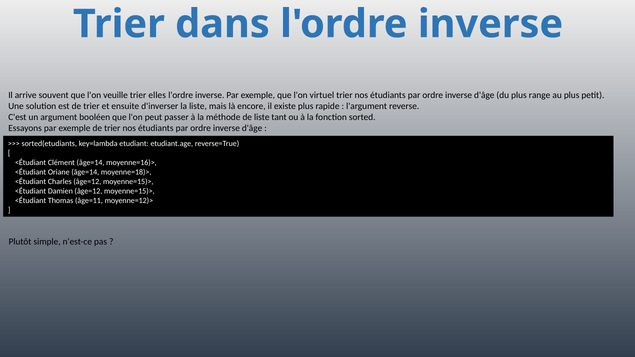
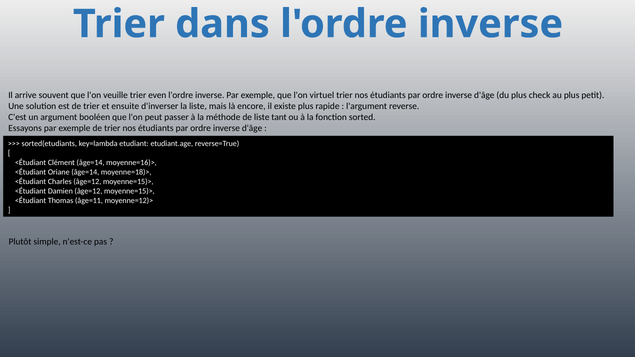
elles: elles -> even
range: range -> check
